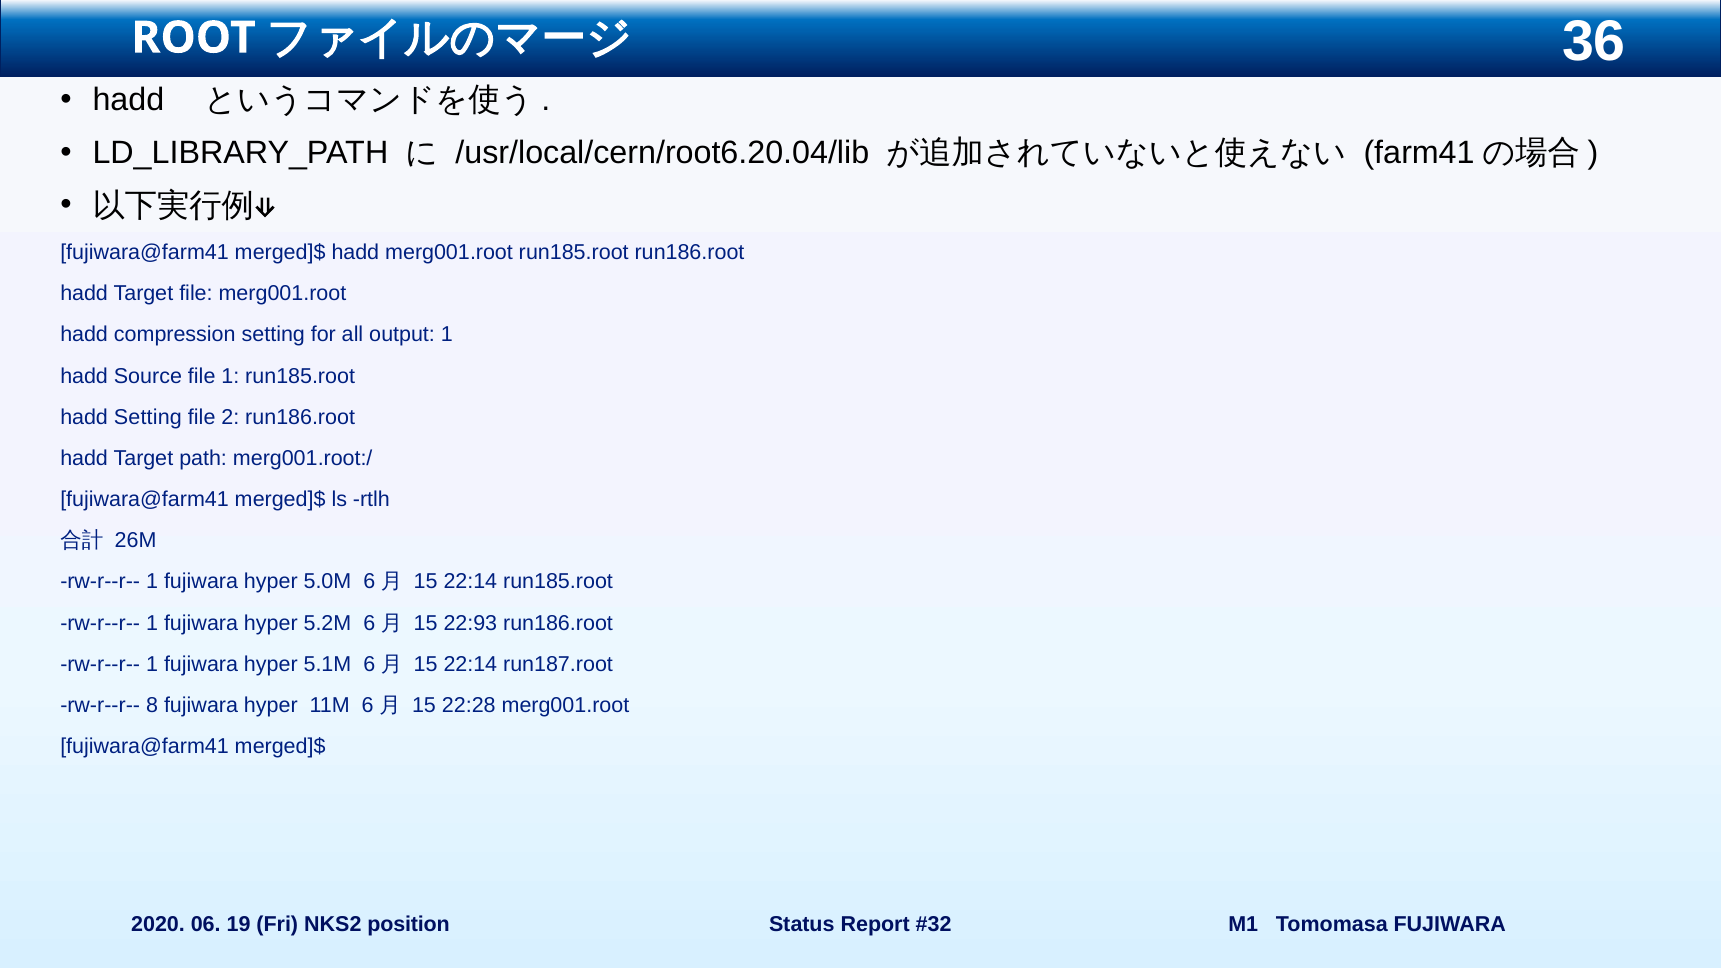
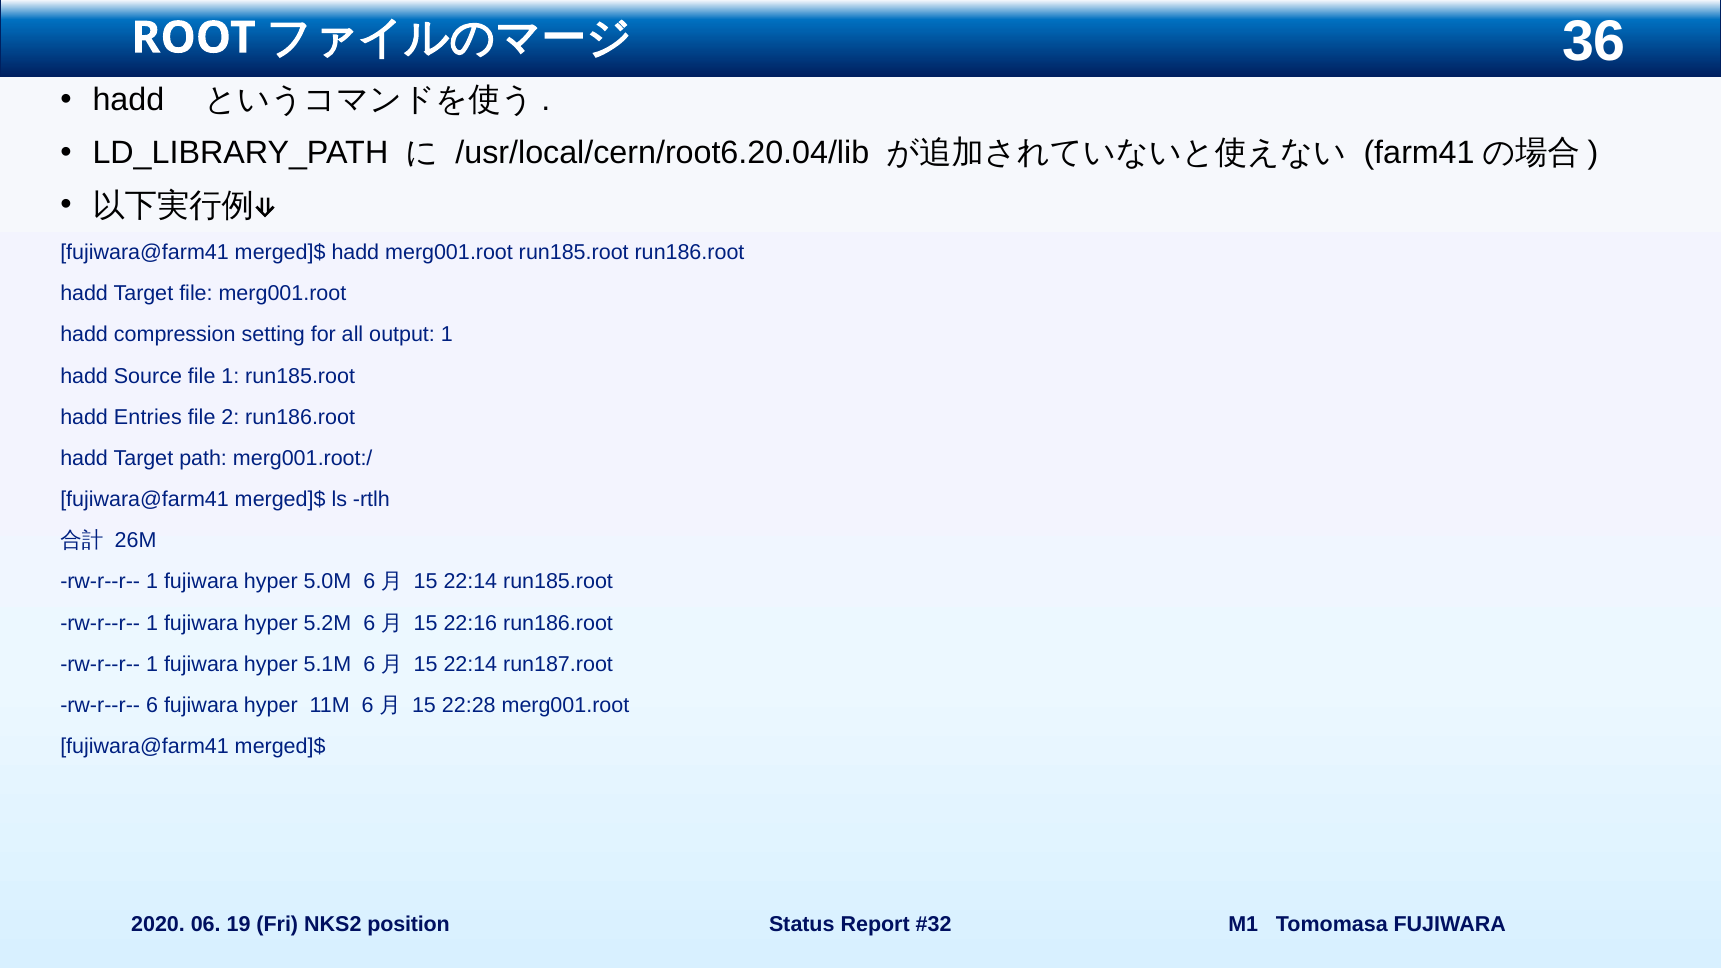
hadd Setting: Setting -> Entries
22:93: 22:93 -> 22:16
rw-r--r-- 8: 8 -> 6
